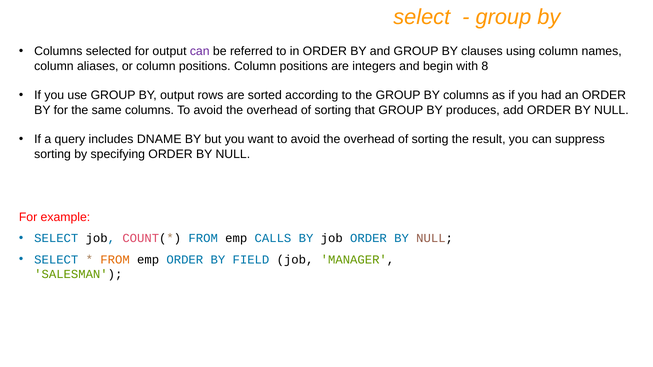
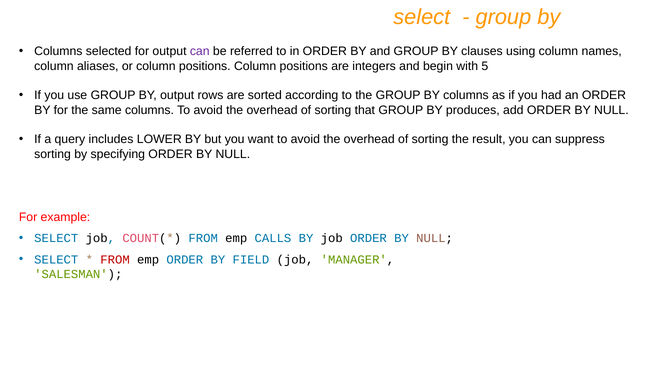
8: 8 -> 5
DNAME: DNAME -> LOWER
FROM at (115, 260) colour: orange -> red
